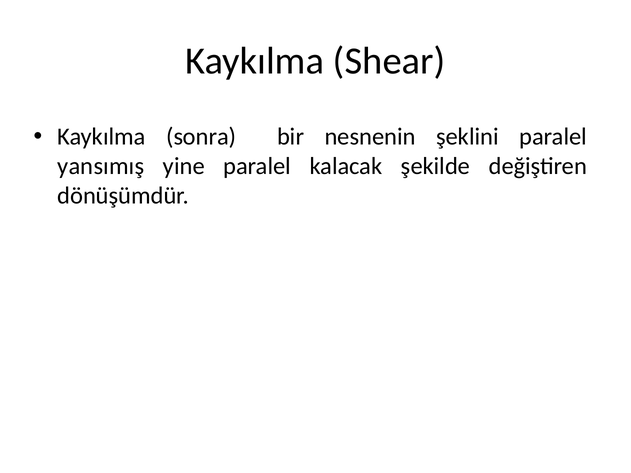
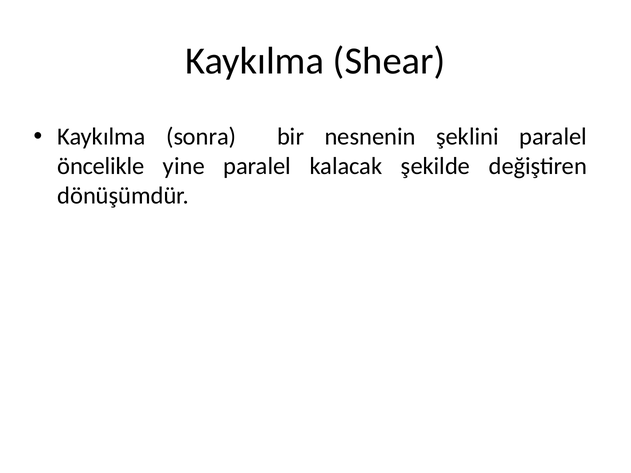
yansımış: yansımış -> öncelikle
